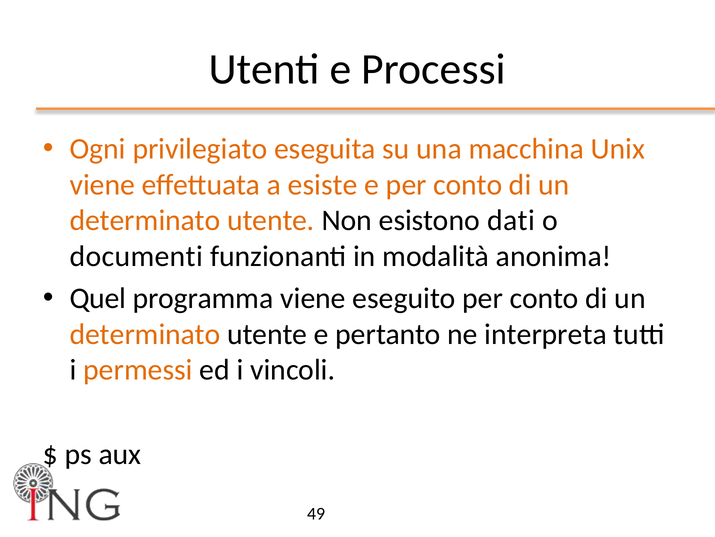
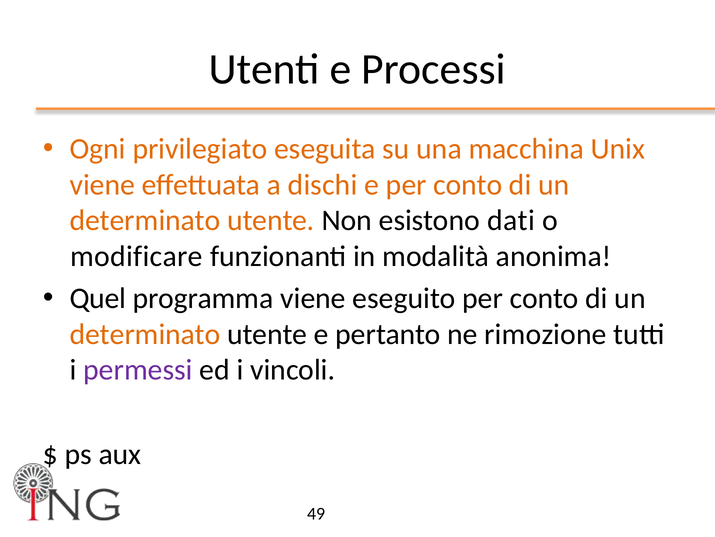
esiste: esiste -> dischi
documenti: documenti -> modificare
interpreta: interpreta -> rimozione
permessi colour: orange -> purple
